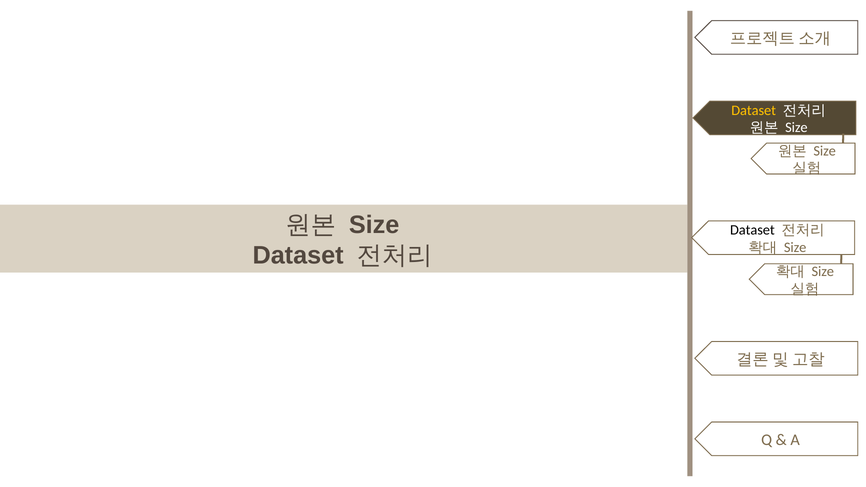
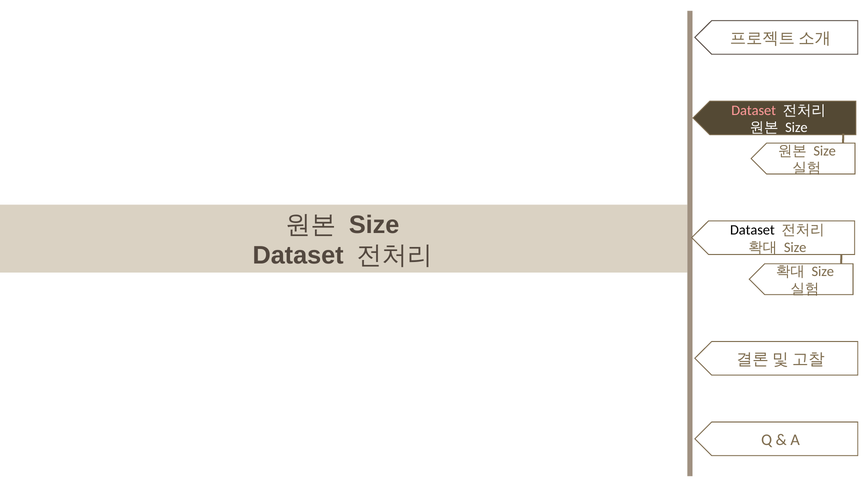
Dataset at (754, 110) colour: yellow -> pink
